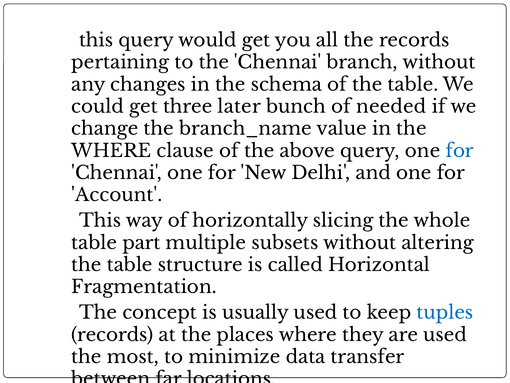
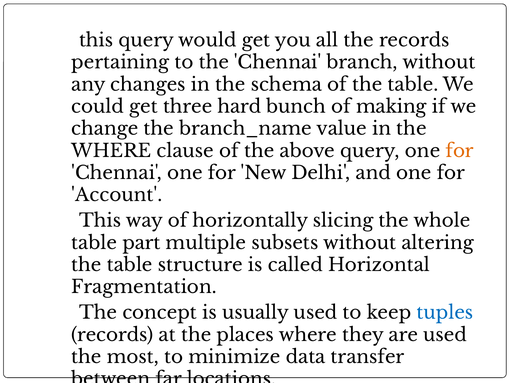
later: later -> hard
needed: needed -> making
for at (460, 151) colour: blue -> orange
